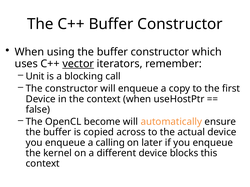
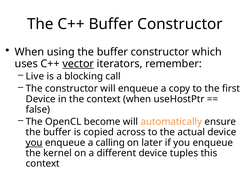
Unit: Unit -> Live
you at (34, 143) underline: none -> present
blocks: blocks -> tuples
